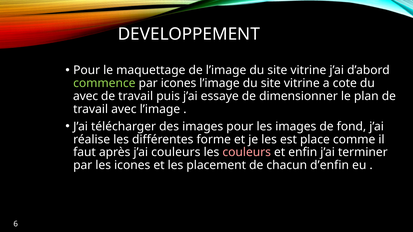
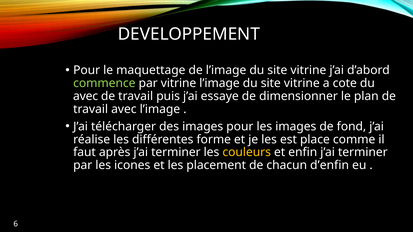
par icones: icones -> vitrine
après j’ai couleurs: couleurs -> terminer
couleurs at (247, 153) colour: pink -> yellow
